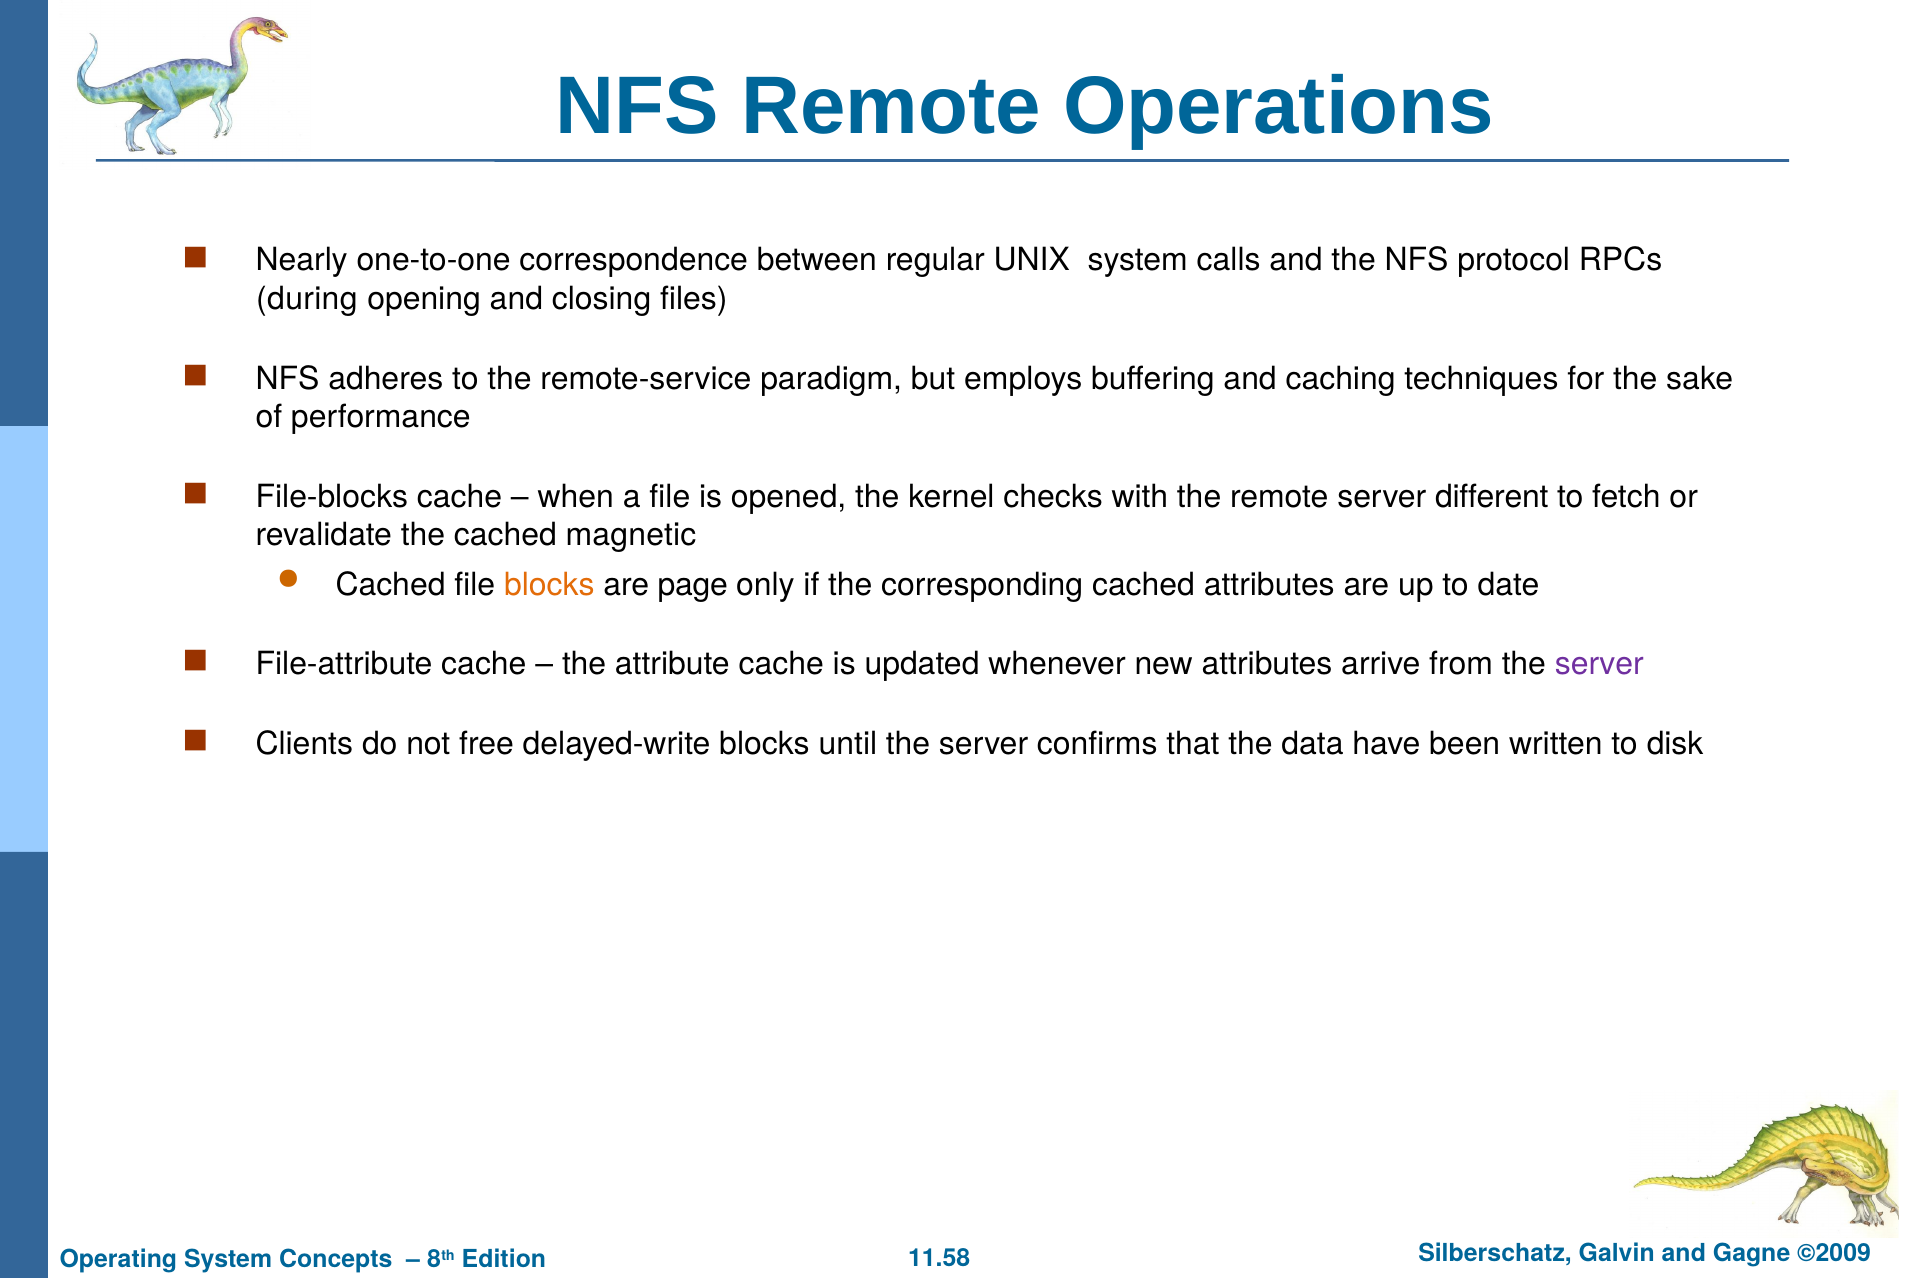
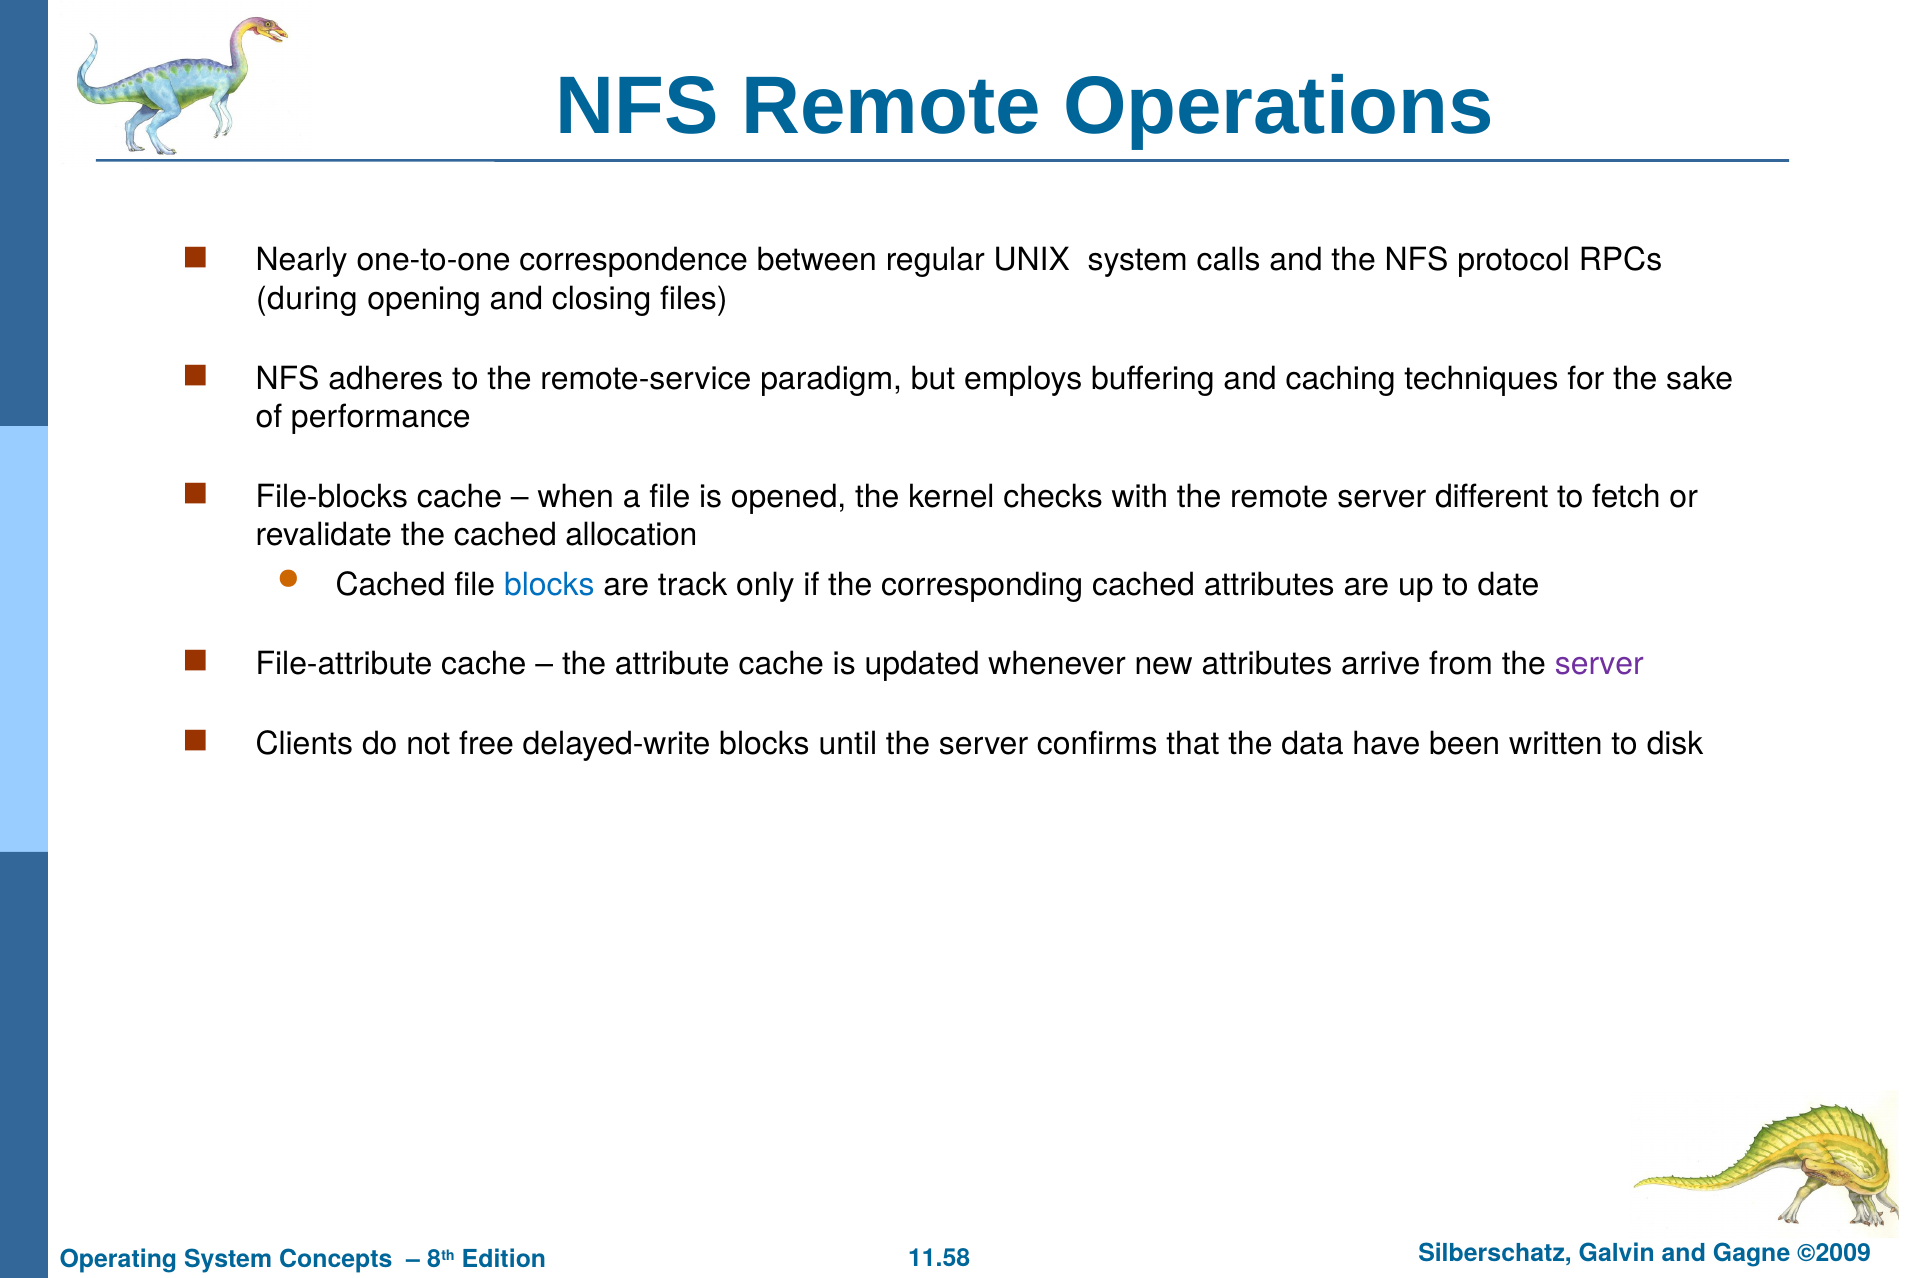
magnetic: magnetic -> allocation
blocks at (549, 584) colour: orange -> blue
page: page -> track
